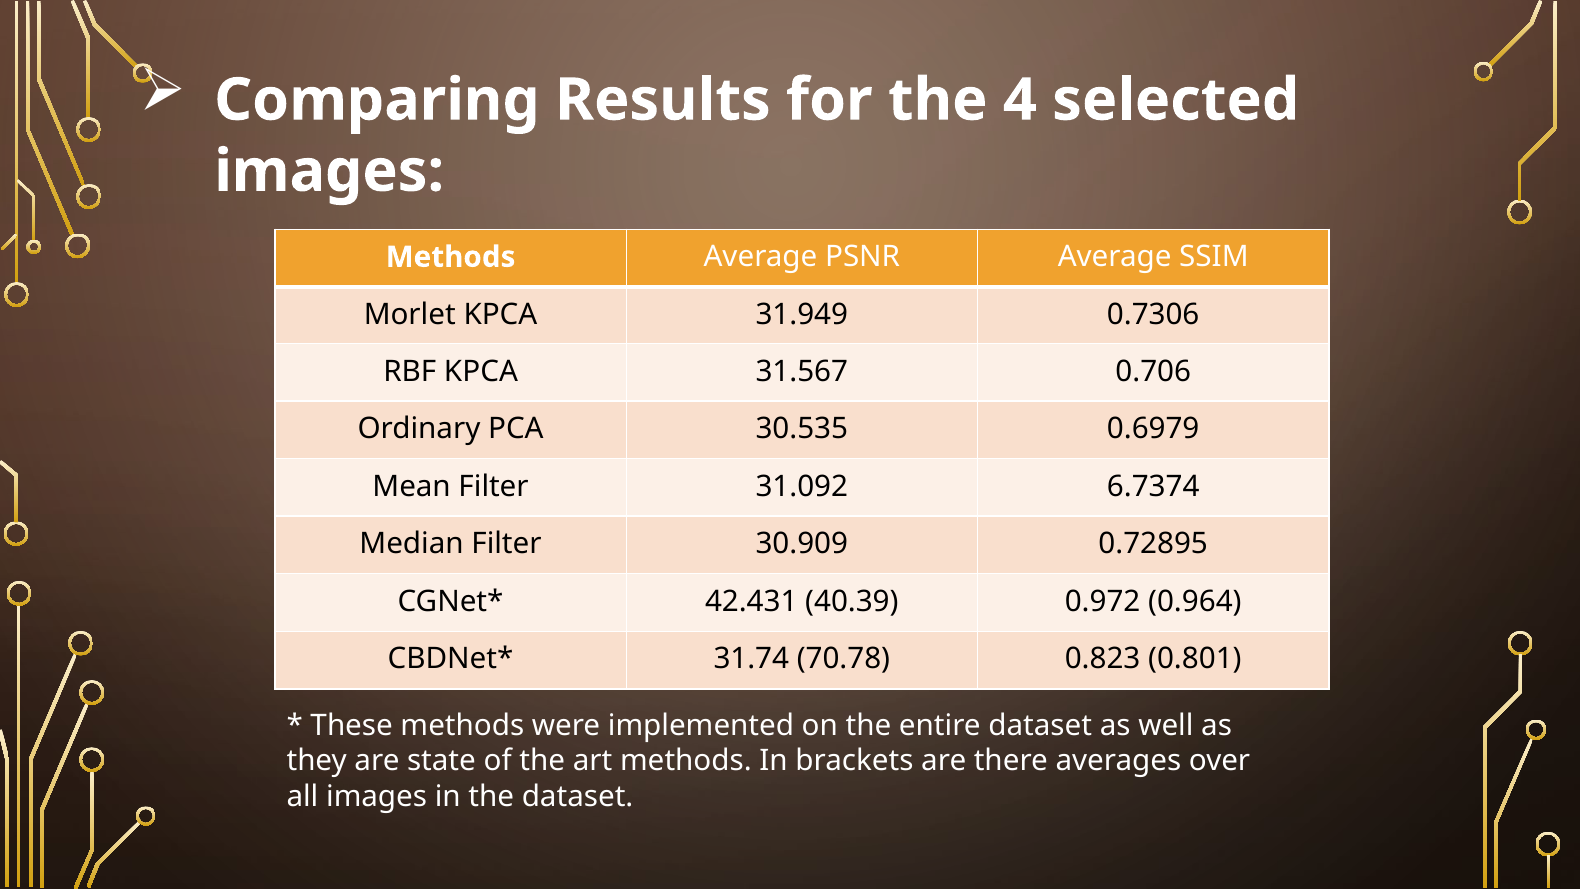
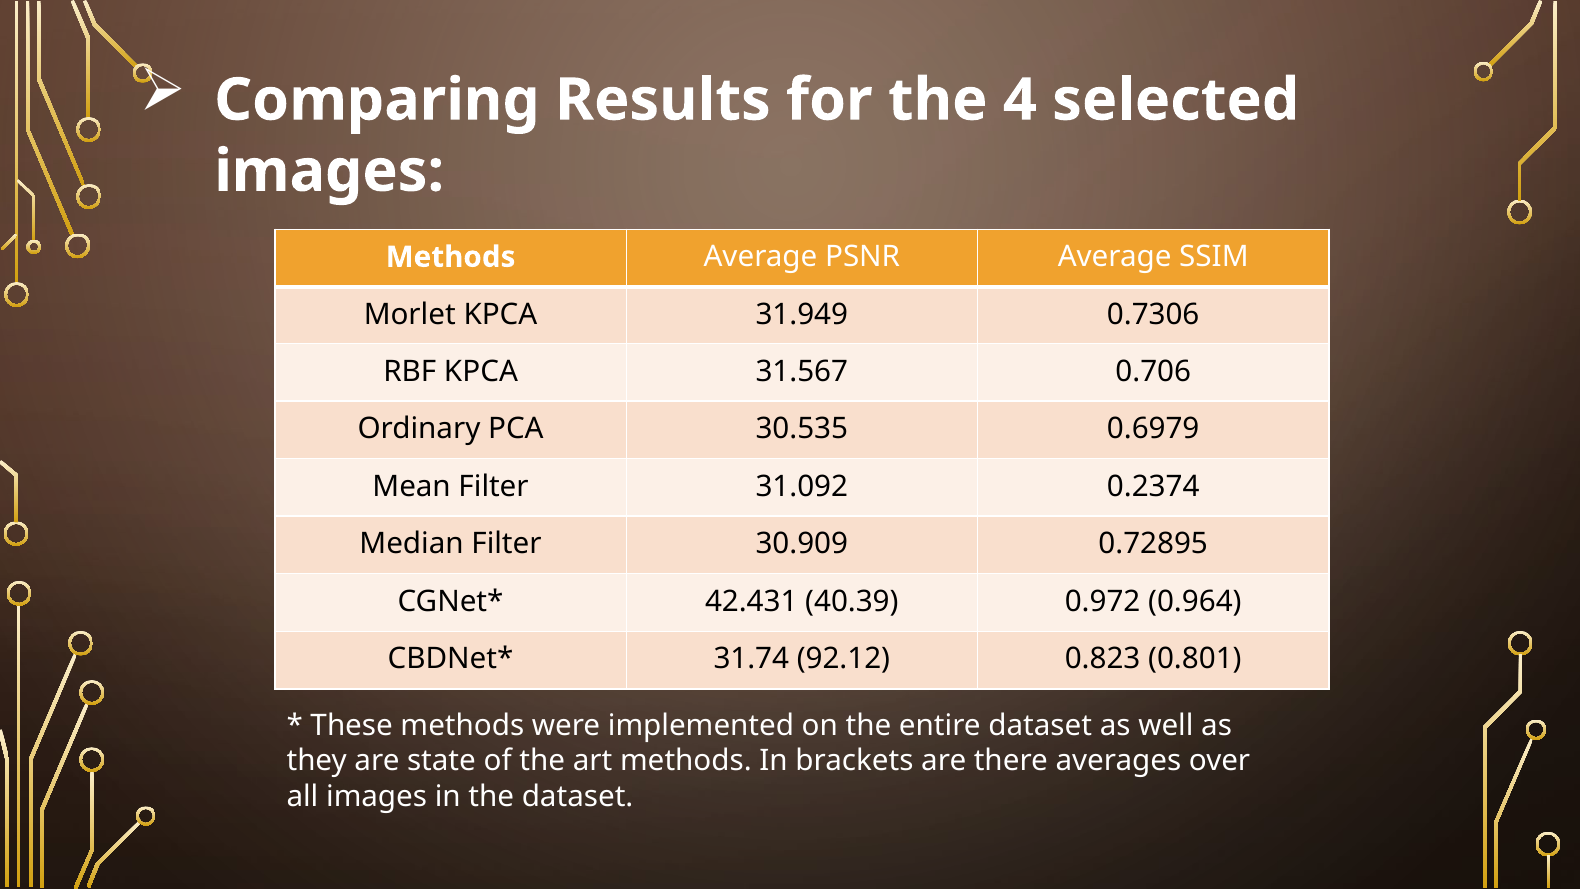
6.7374: 6.7374 -> 0.2374
70.78: 70.78 -> 92.12
